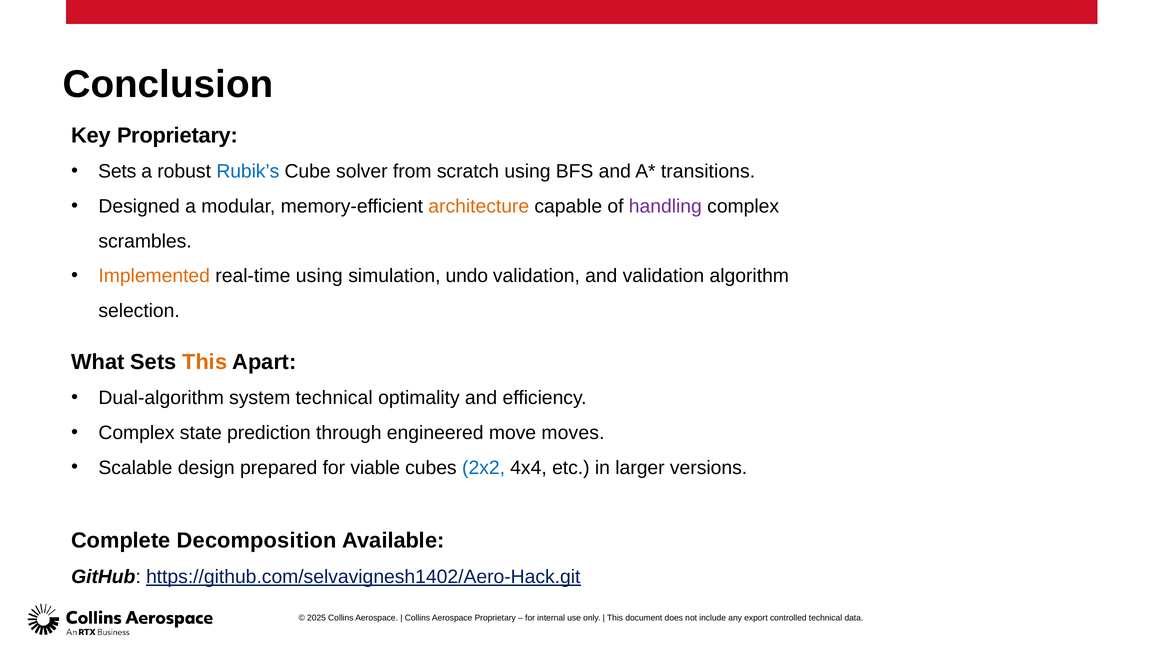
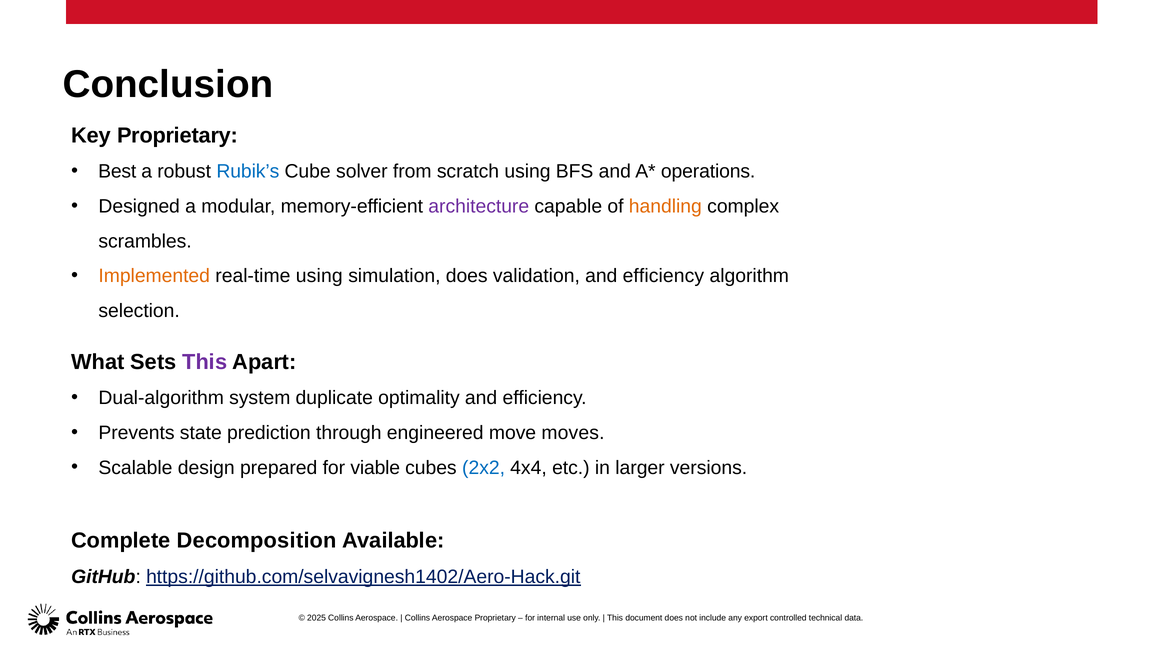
Sets at (117, 171): Sets -> Best
transitions: transitions -> operations
architecture colour: orange -> purple
handling colour: purple -> orange
simulation undo: undo -> does
validation and validation: validation -> efficiency
This at (205, 362) colour: orange -> purple
system technical: technical -> duplicate
Complex at (137, 433): Complex -> Prevents
